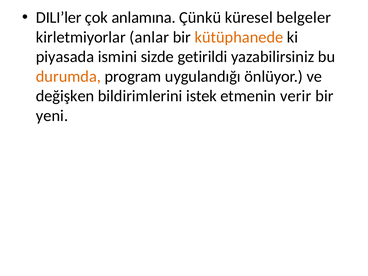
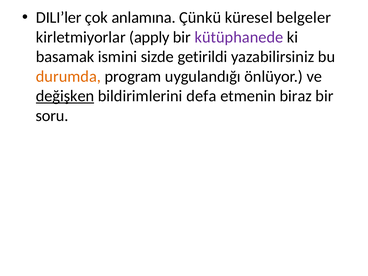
anlar: anlar -> apply
kütüphanede colour: orange -> purple
piyasada: piyasada -> basamak
değişken underline: none -> present
istek: istek -> defa
verir: verir -> biraz
yeni: yeni -> soru
